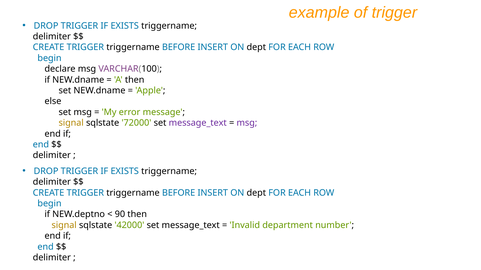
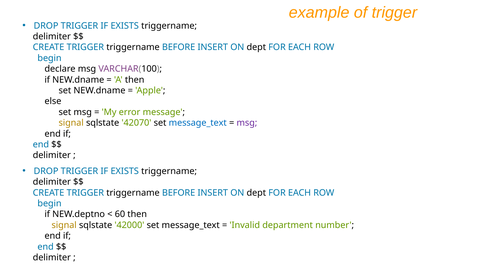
72000: 72000 -> 42070
message_text at (198, 123) colour: purple -> blue
90: 90 -> 60
